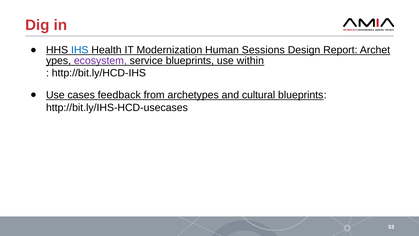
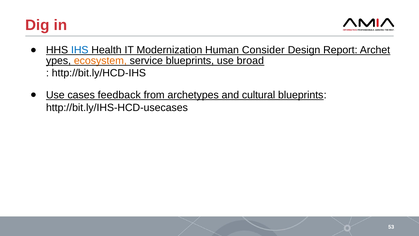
Sessions: Sessions -> Consider
ecosystem colour: purple -> orange
within: within -> broad
